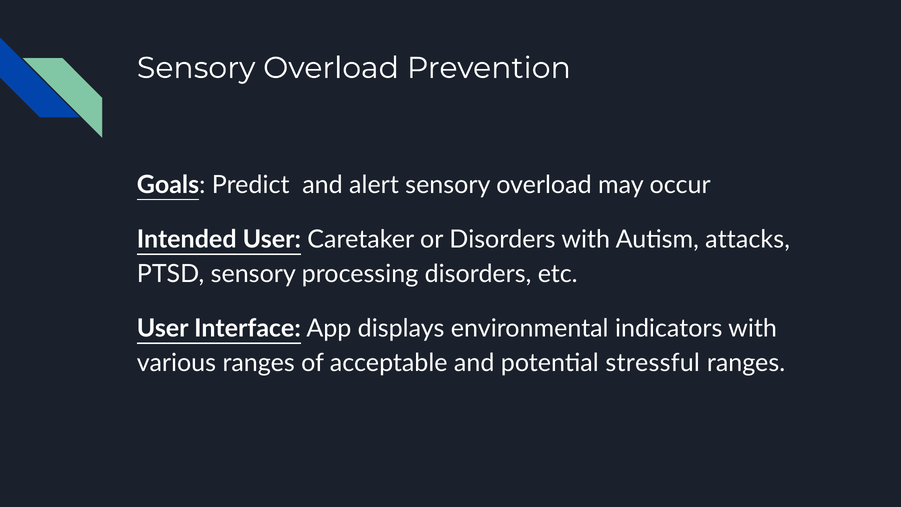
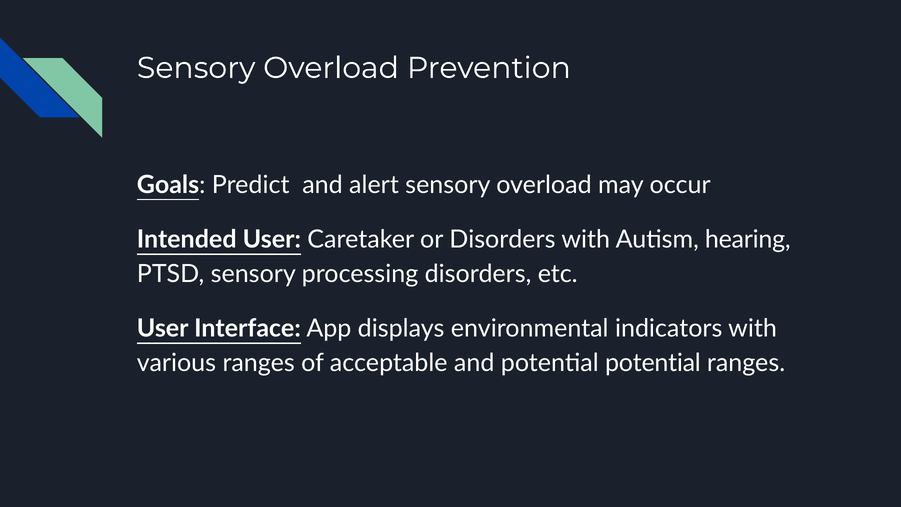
attacks: attacks -> hearing
potential stressful: stressful -> potential
